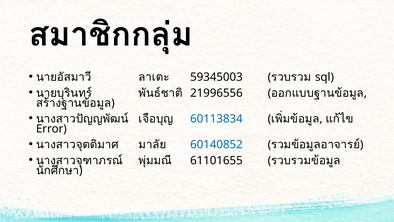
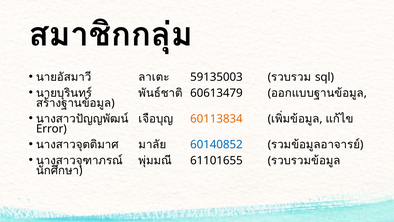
59345003: 59345003 -> 59135003
21996556: 21996556 -> 60613479
60113834 colour: blue -> orange
